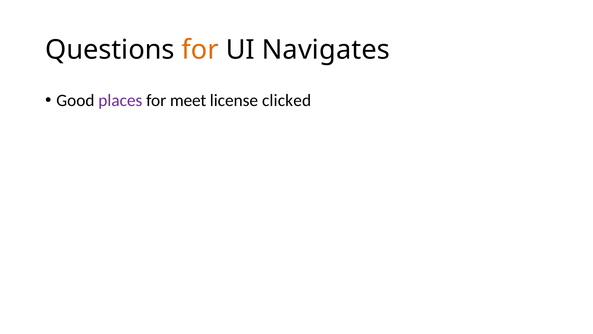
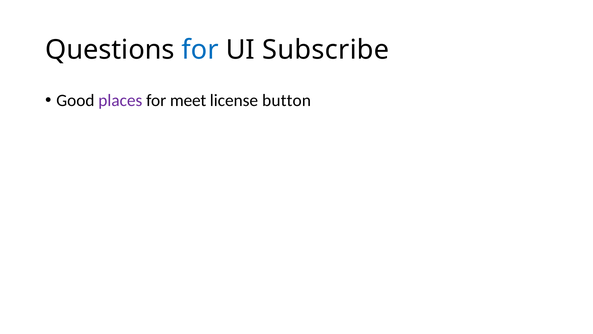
for at (200, 50) colour: orange -> blue
Navigates: Navigates -> Subscribe
clicked: clicked -> button
